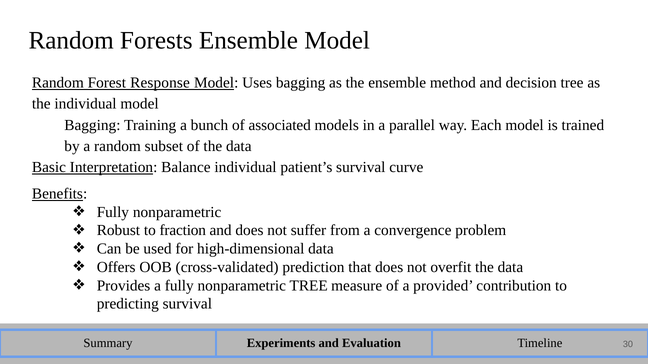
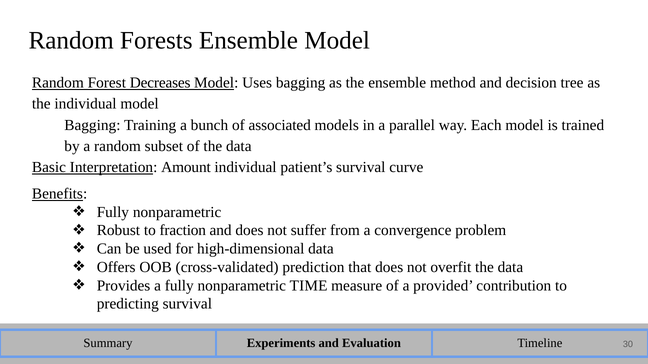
Response: Response -> Decreases
Balance: Balance -> Amount
nonparametric TREE: TREE -> TIME
